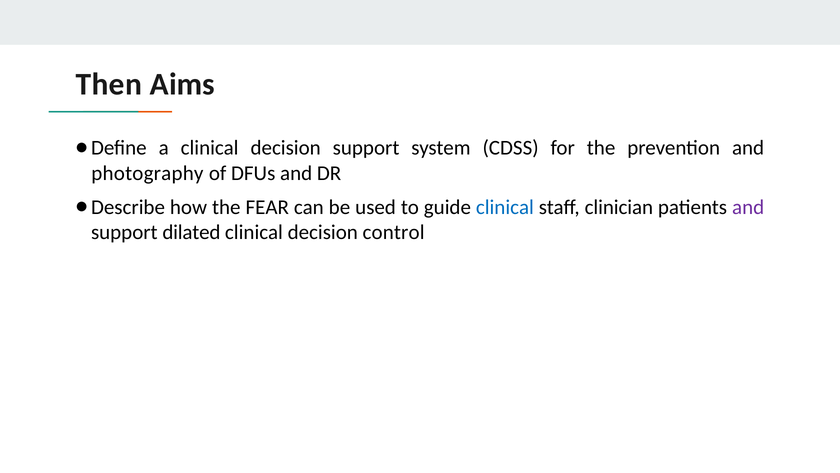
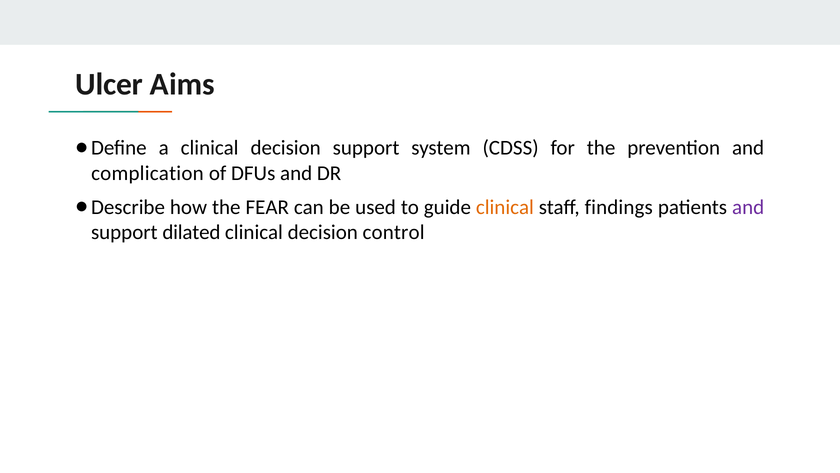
Then: Then -> Ulcer
photography: photography -> complication
clinical at (505, 207) colour: blue -> orange
clinician: clinician -> findings
